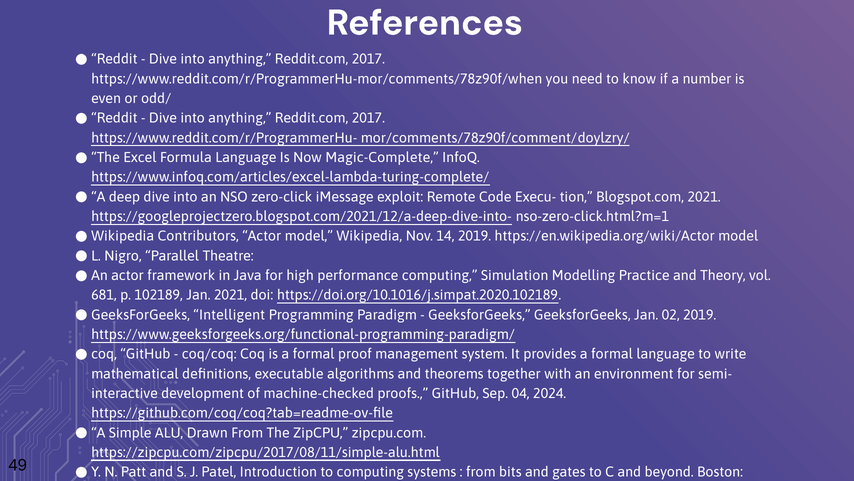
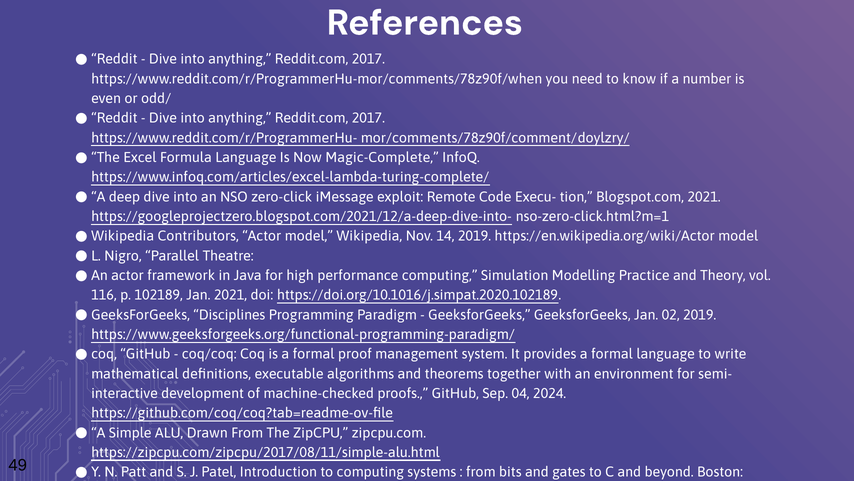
681: 681 -> 116
Intelligent: Intelligent -> Disciplines
